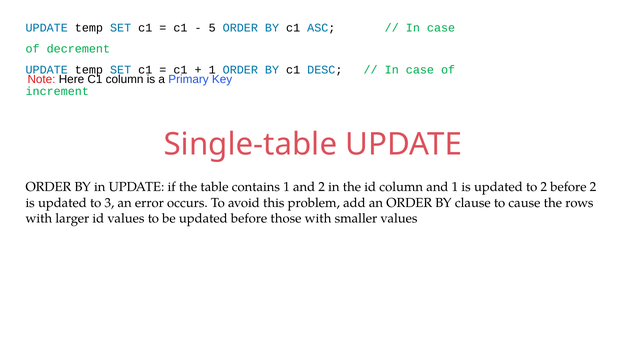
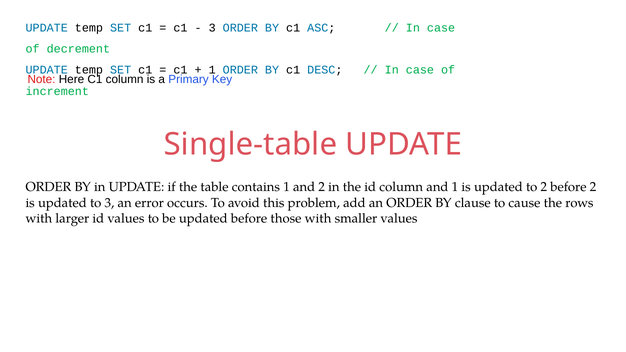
5 at (212, 28): 5 -> 3
